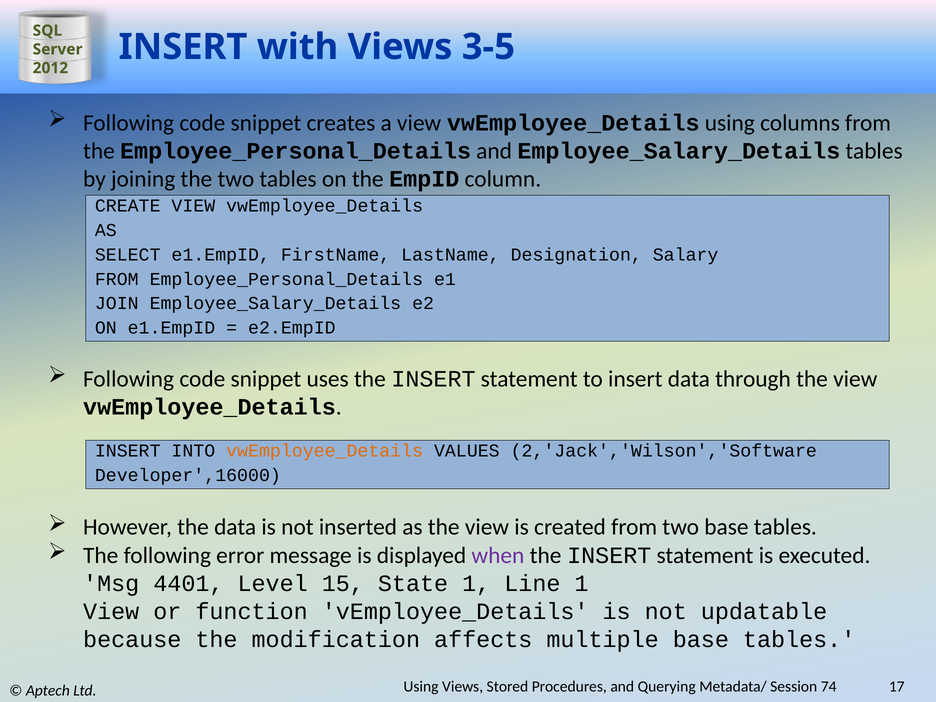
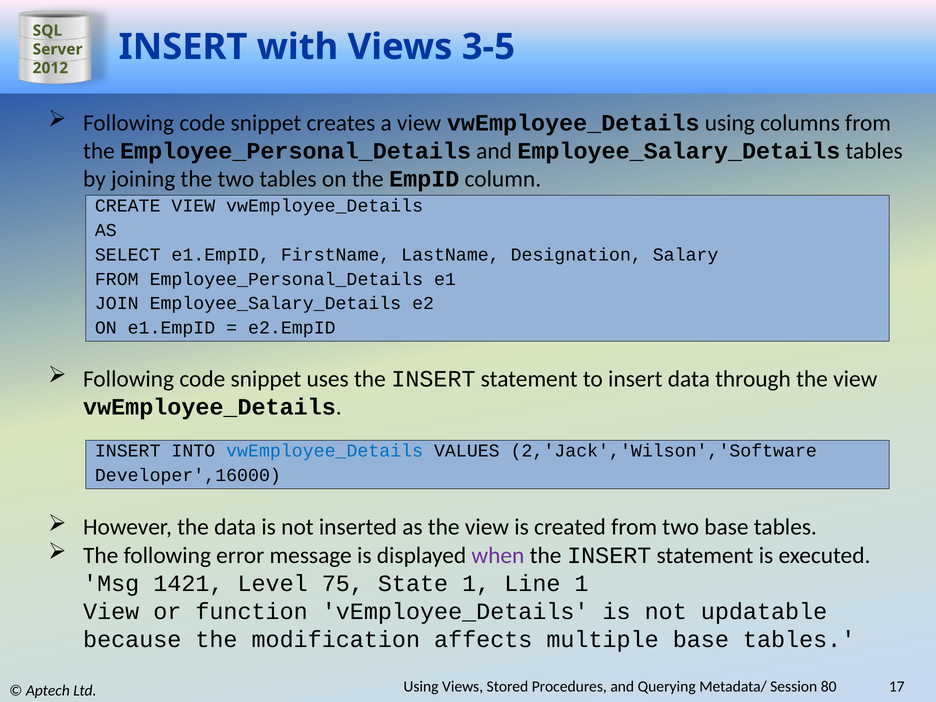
vwEmployee_Details at (325, 451) colour: orange -> blue
4401: 4401 -> 1421
15: 15 -> 75
74: 74 -> 80
